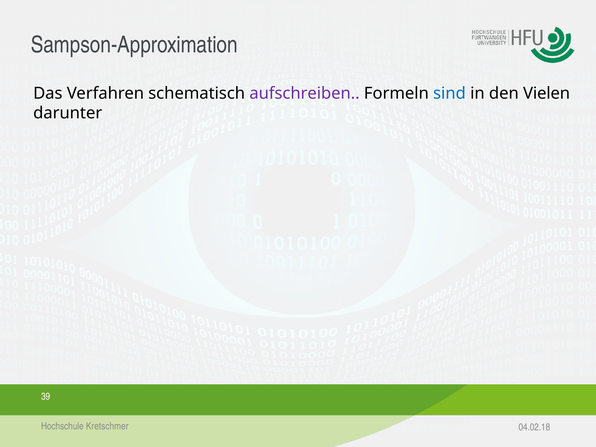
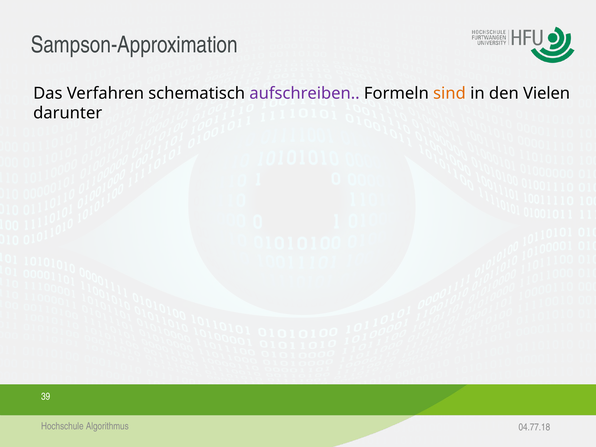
sind colour: blue -> orange
Kretschmer: Kretschmer -> Algorithmus
04.02.18: 04.02.18 -> 04.77.18
